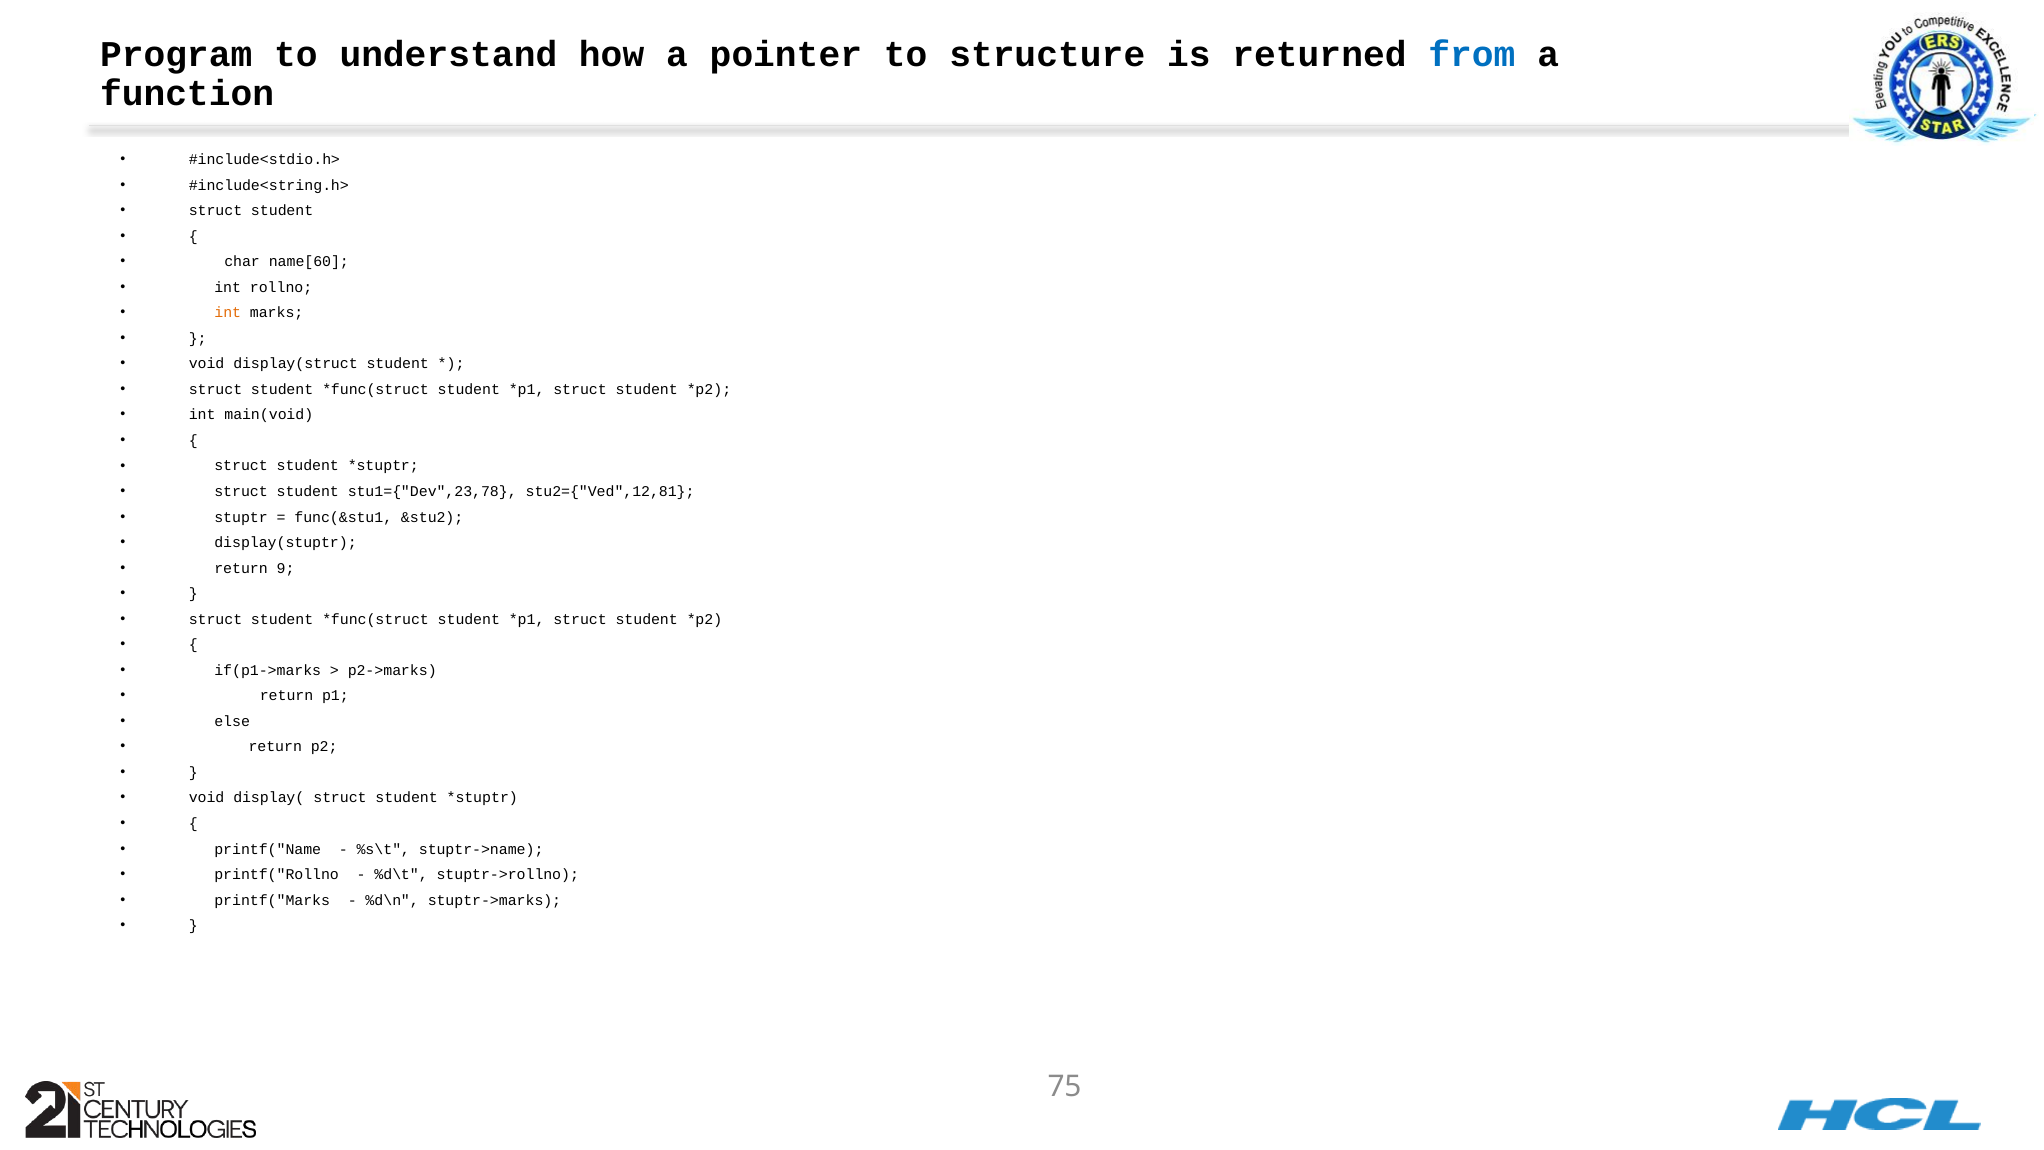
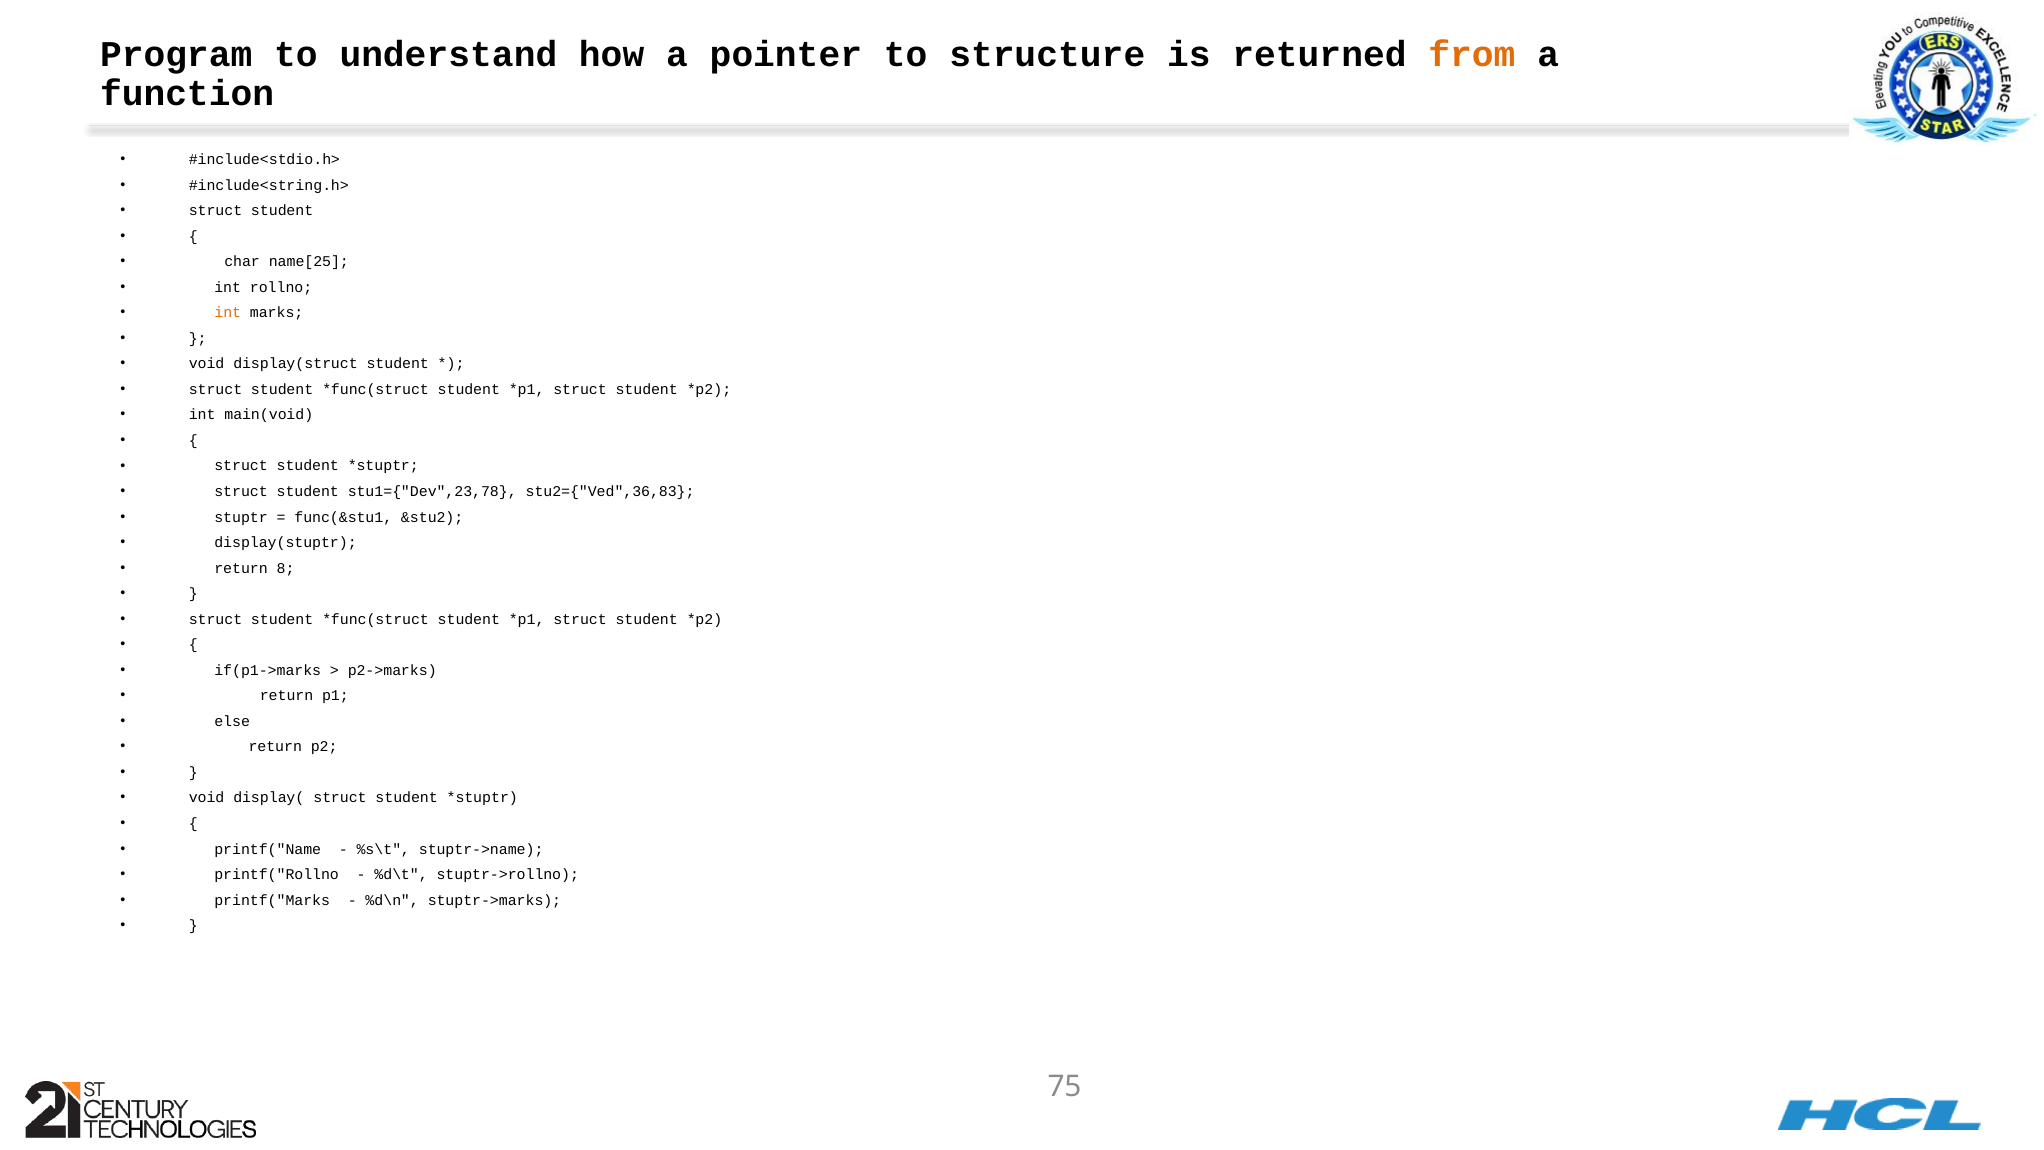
from colour: blue -> orange
name[60: name[60 -> name[25
stu2={"Ved",12,81: stu2={"Ved",12,81 -> stu2={"Ved",36,83
9: 9 -> 8
